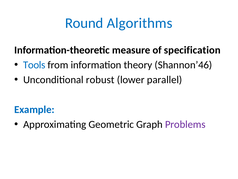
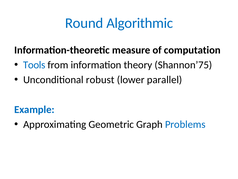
Algorithms: Algorithms -> Algorithmic
specification: specification -> computation
Shannon’46: Shannon’46 -> Shannon’75
Problems colour: purple -> blue
